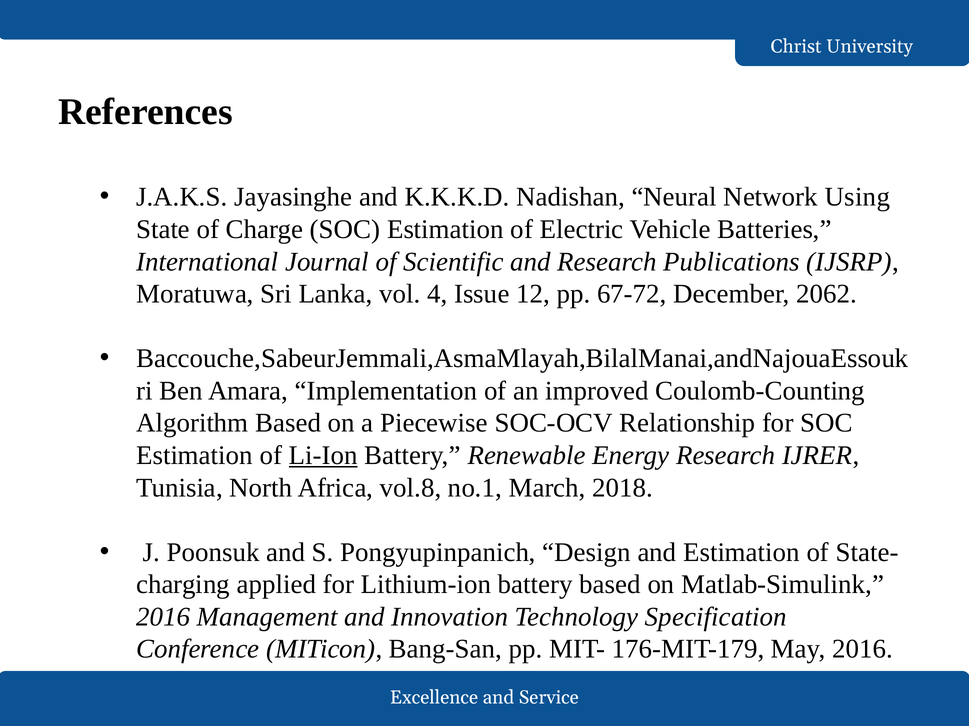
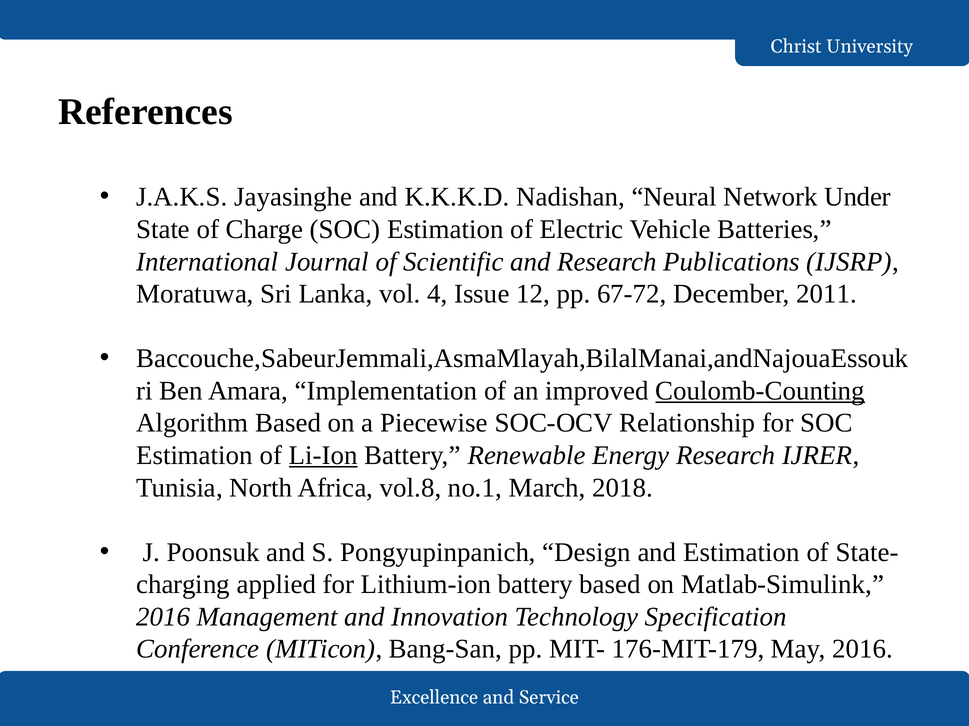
Using: Using -> Under
2062: 2062 -> 2011
Coulomb-Counting underline: none -> present
